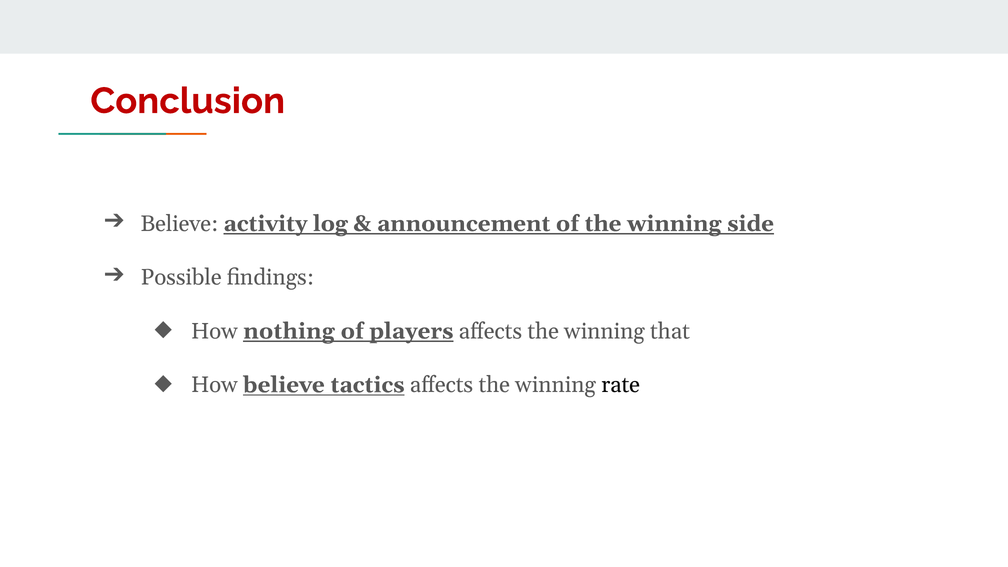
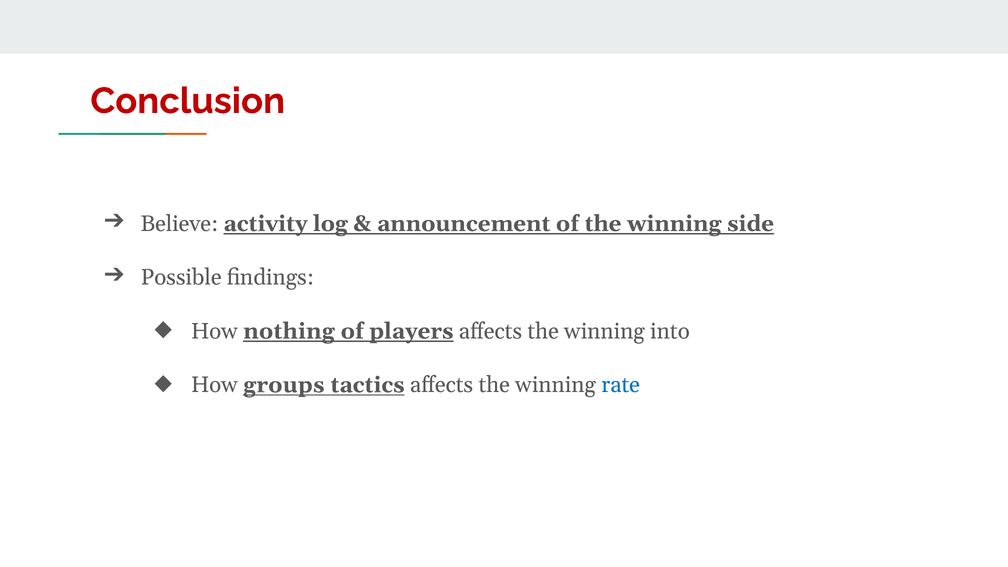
that: that -> into
How believe: believe -> groups
rate colour: black -> blue
